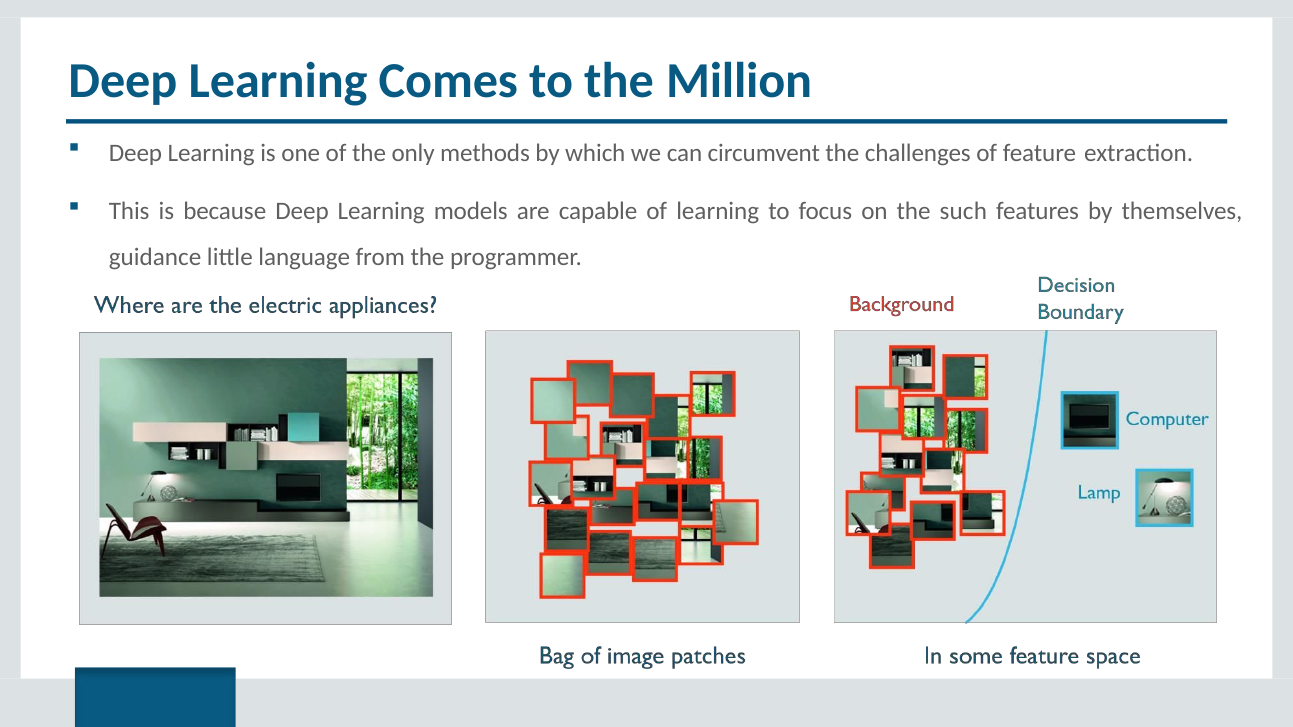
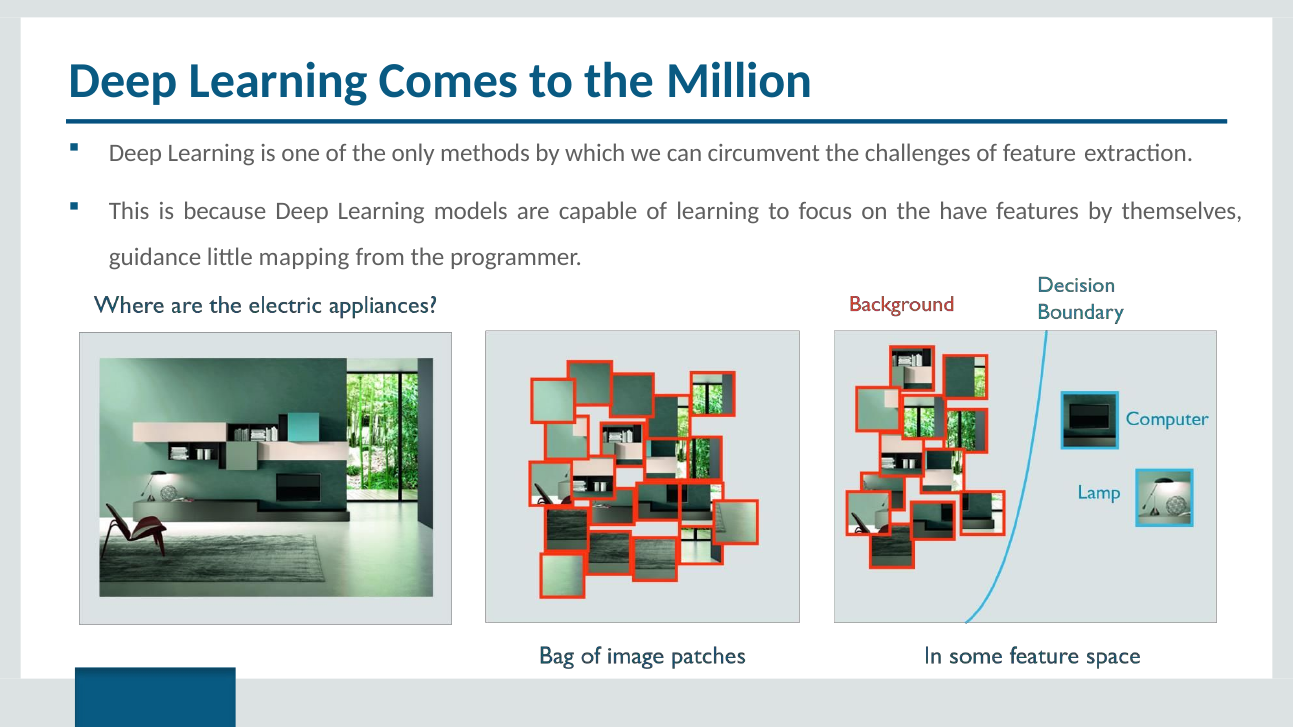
such: such -> have
language: language -> mapping
